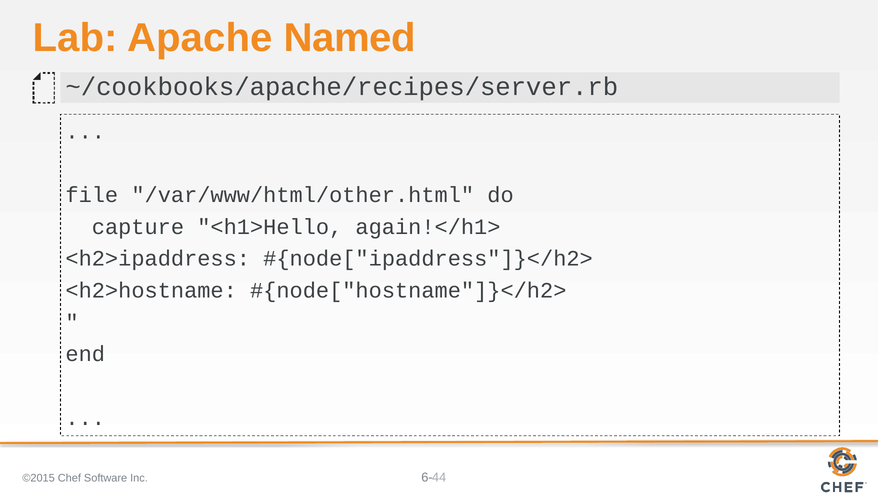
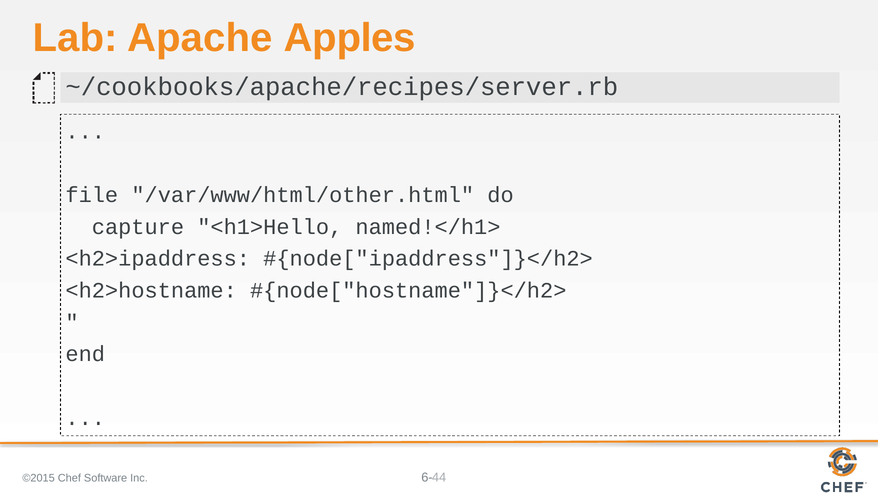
Named: Named -> Apples
again!</h1>: again!</h1> -> named!</h1>
